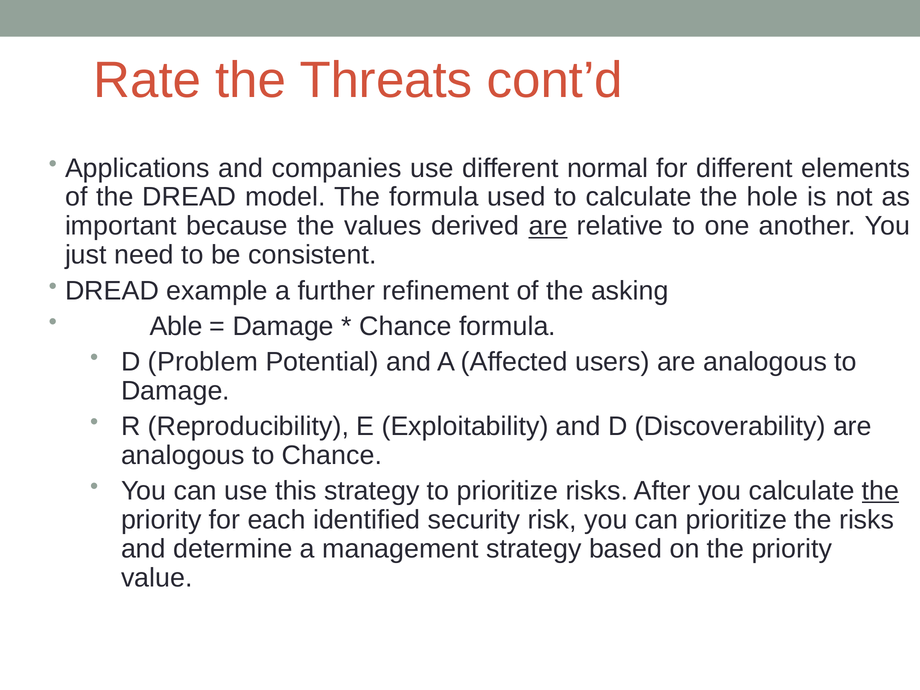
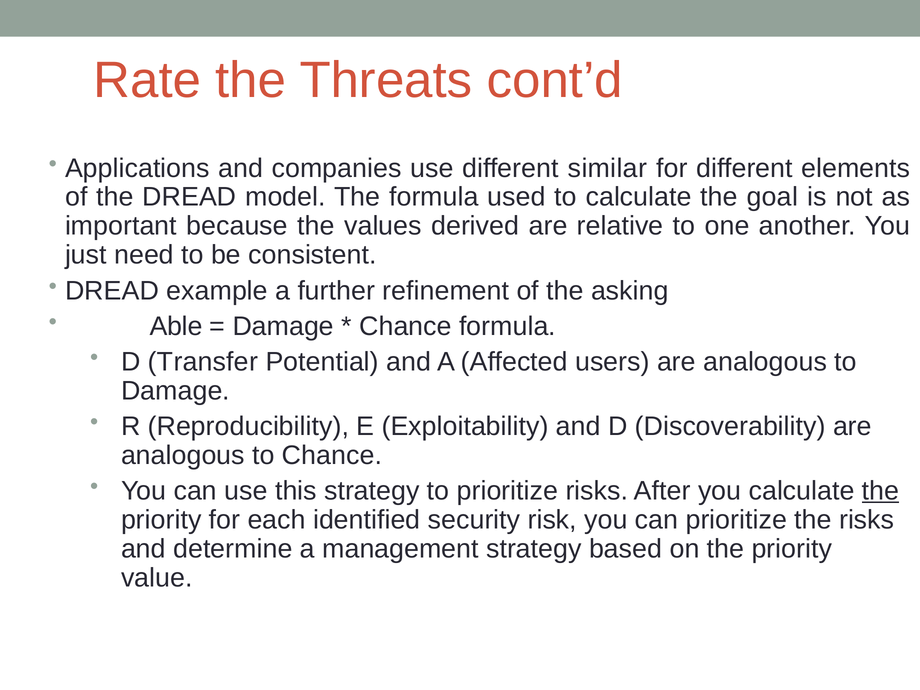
normal: normal -> similar
hole: hole -> goal
are at (548, 226) underline: present -> none
Problem: Problem -> Transfer
